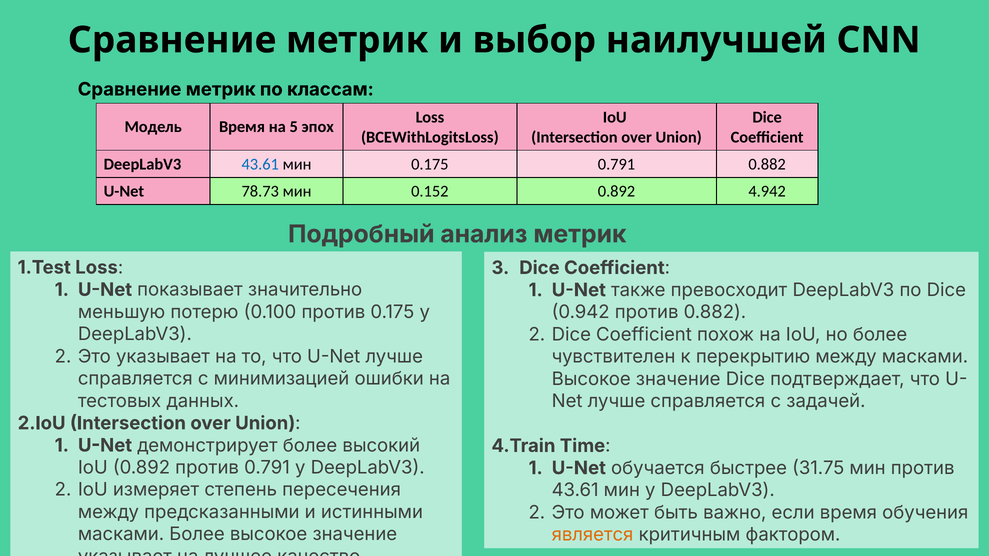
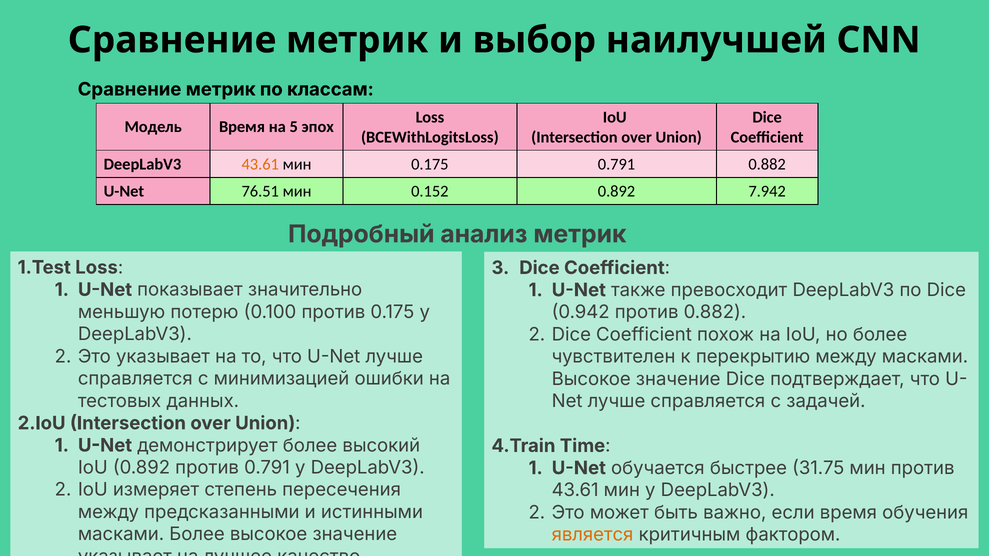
43.61 at (260, 164) colour: blue -> orange
78.73: 78.73 -> 76.51
4.942: 4.942 -> 7.942
